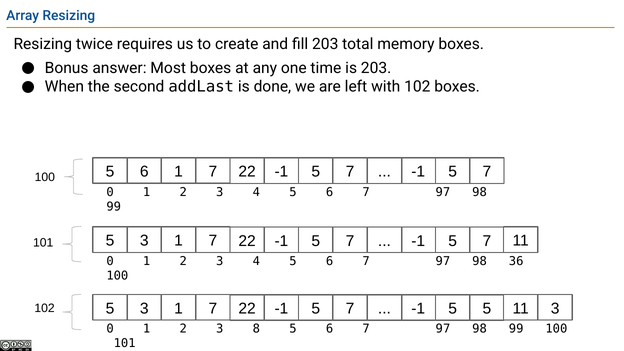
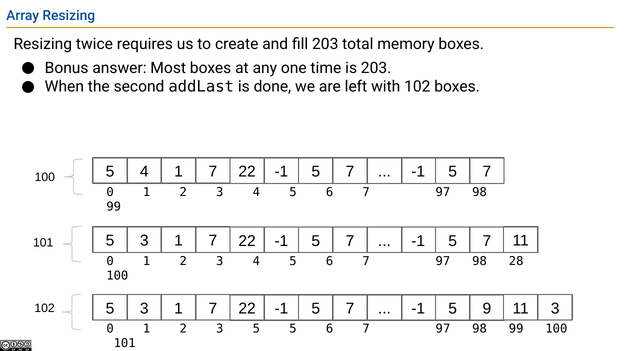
6 at (144, 172): 6 -> 4
36: 36 -> 28
5 5: 5 -> 9
3 8: 8 -> 5
